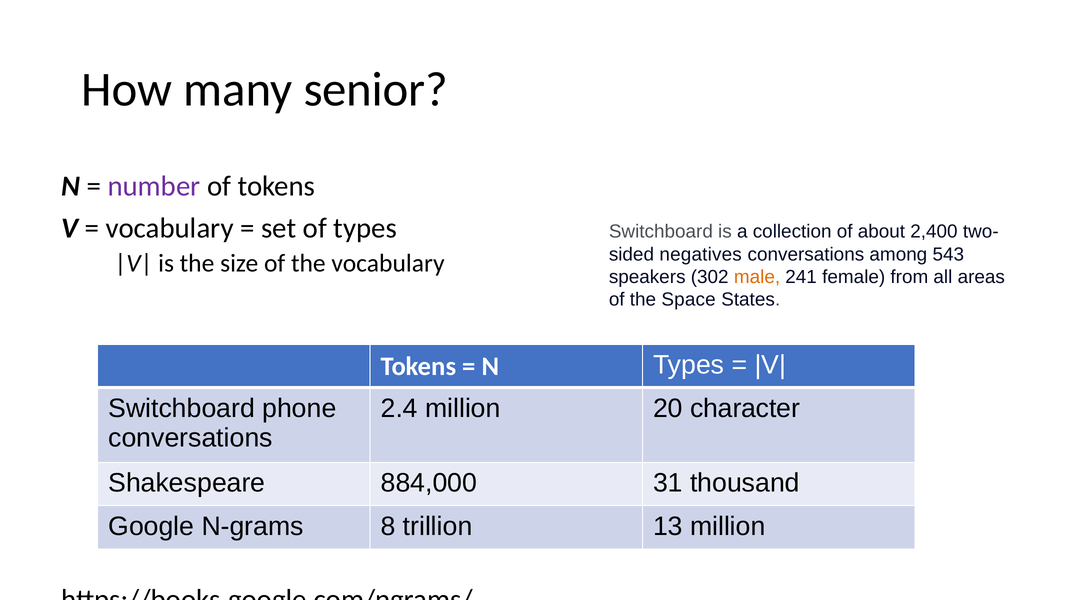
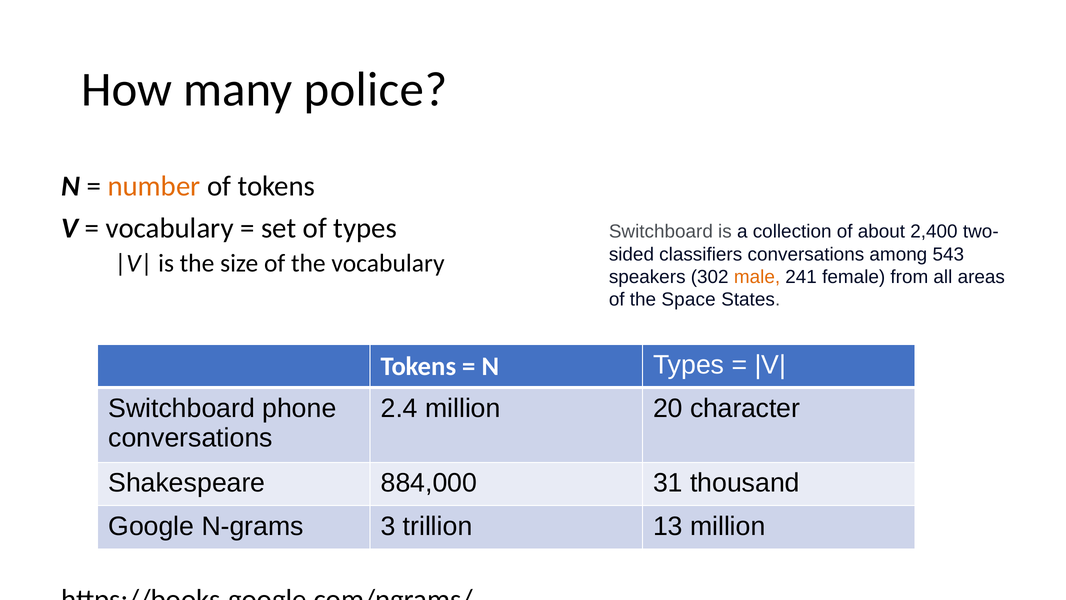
senior: senior -> police
number colour: purple -> orange
negatives: negatives -> classifiers
8: 8 -> 3
